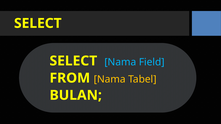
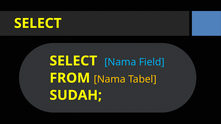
BULAN: BULAN -> SUDAH
